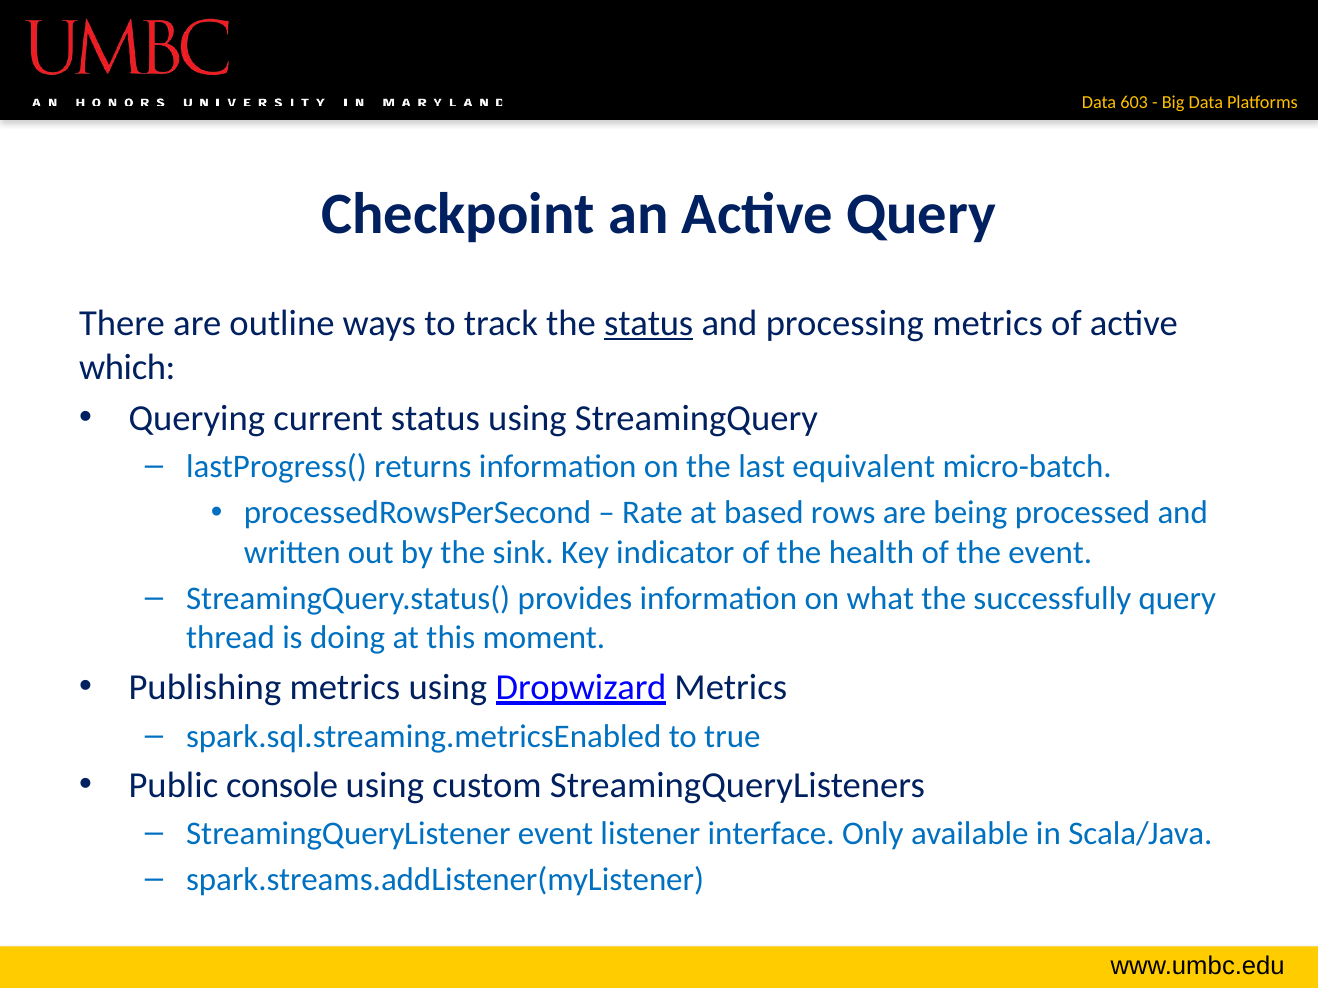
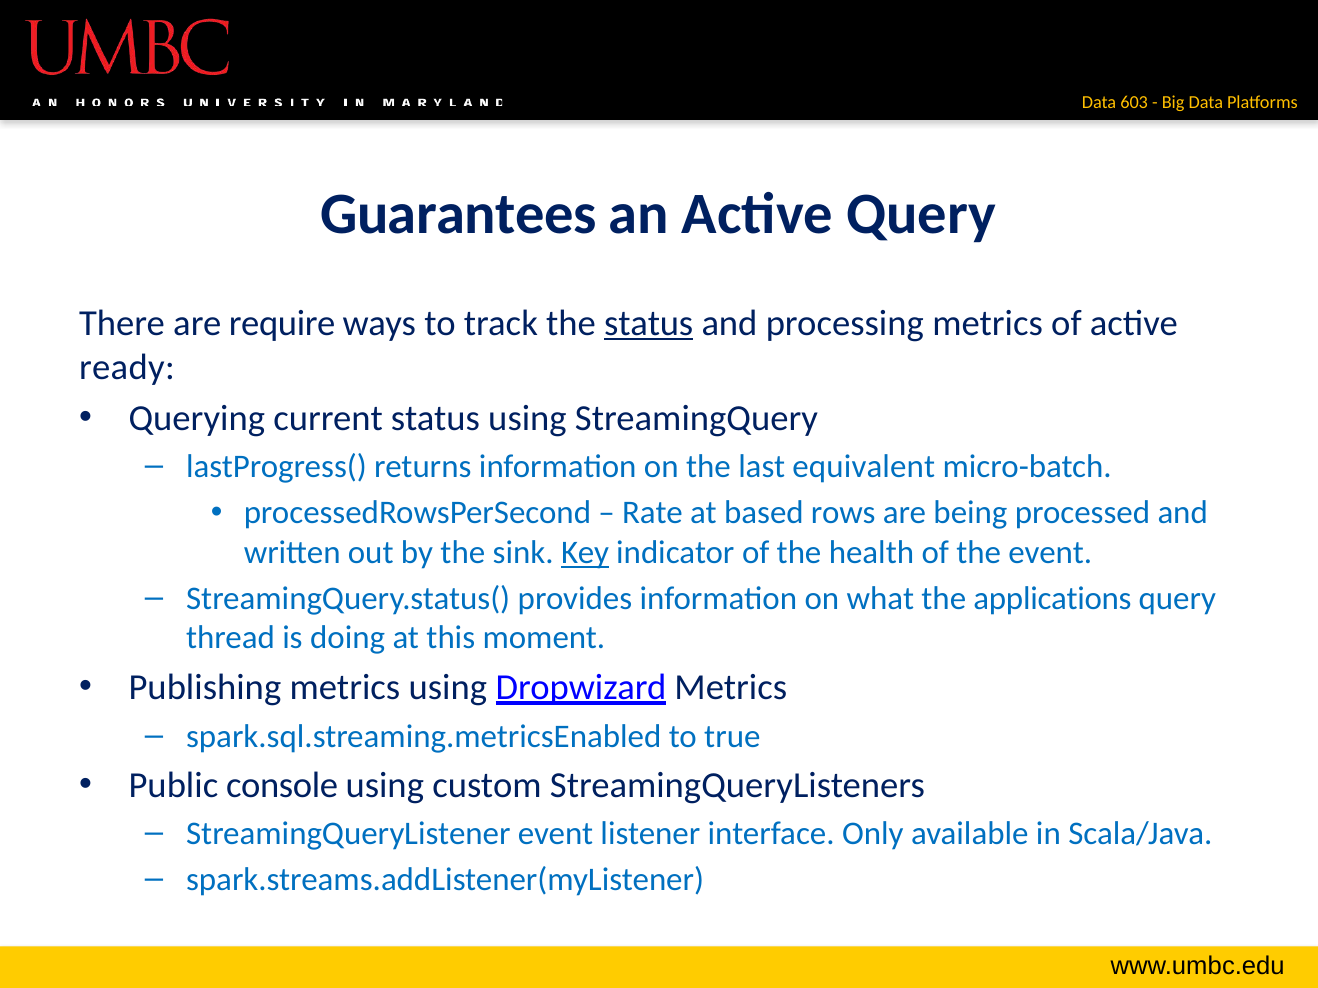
Checkpoint: Checkpoint -> Guarantees
outline: outline -> require
which: which -> ready
Key underline: none -> present
successfully: successfully -> applications
